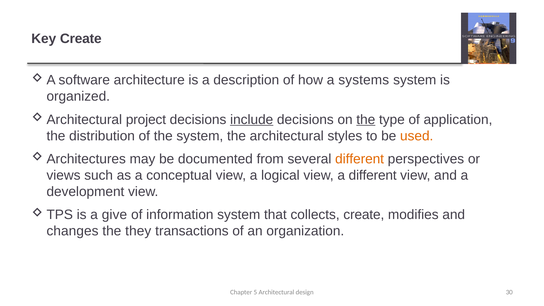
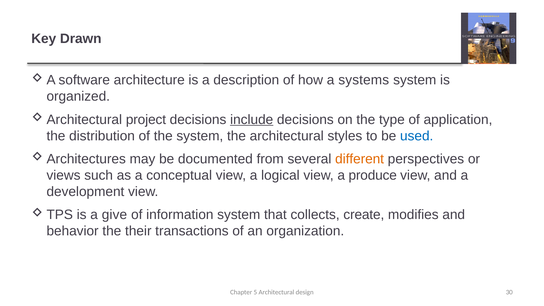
Key Create: Create -> Drawn
the at (366, 120) underline: present -> none
used colour: orange -> blue
a different: different -> produce
changes: changes -> behavior
they: they -> their
